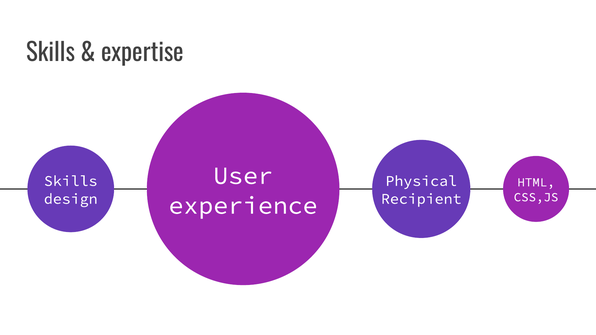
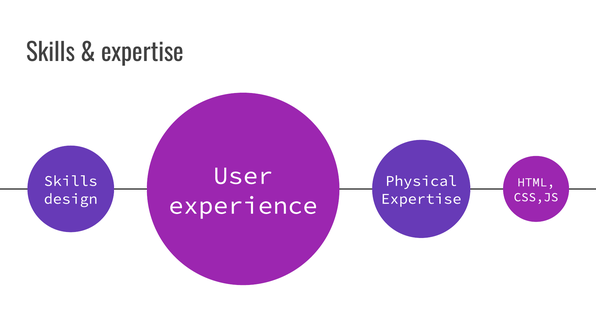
Recipient at (421, 199): Recipient -> Expertise
